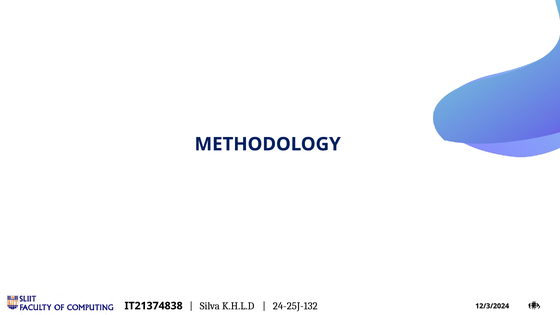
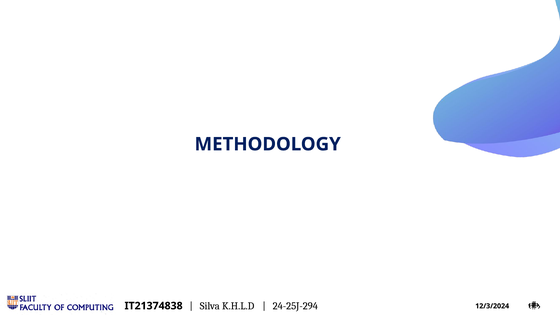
24-25J-132: 24-25J-132 -> 24-25J-294
